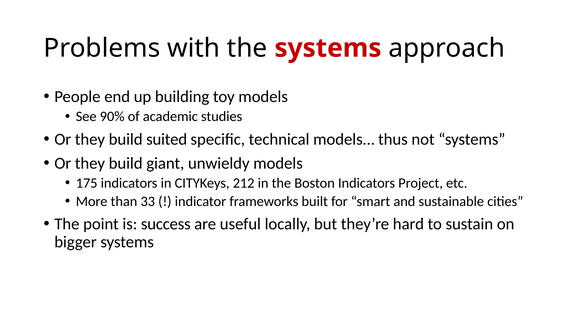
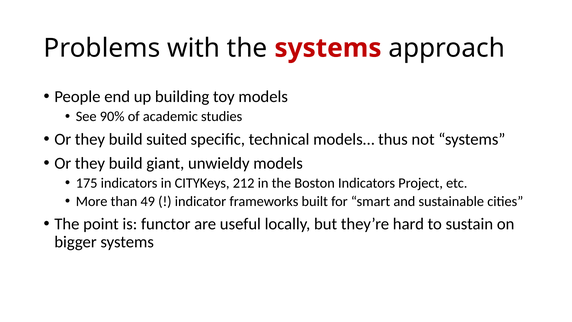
33: 33 -> 49
success: success -> functor
